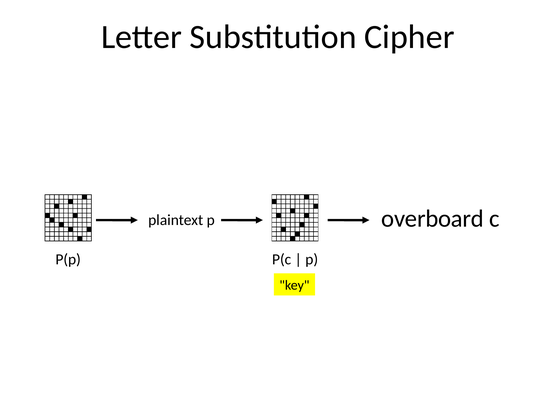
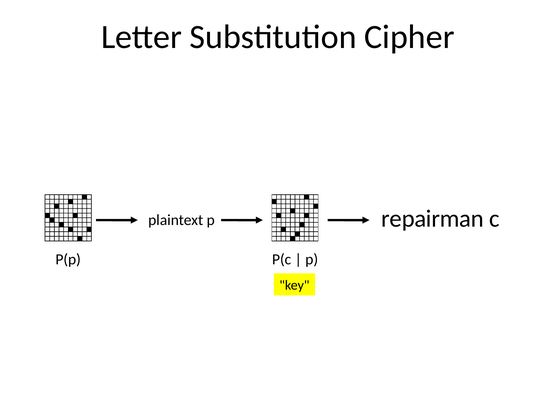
overboard: overboard -> repairman
